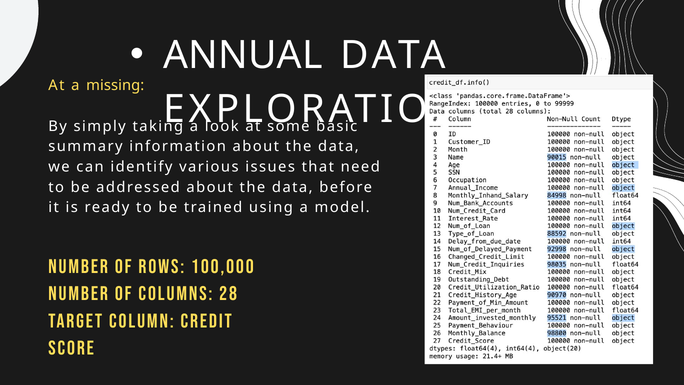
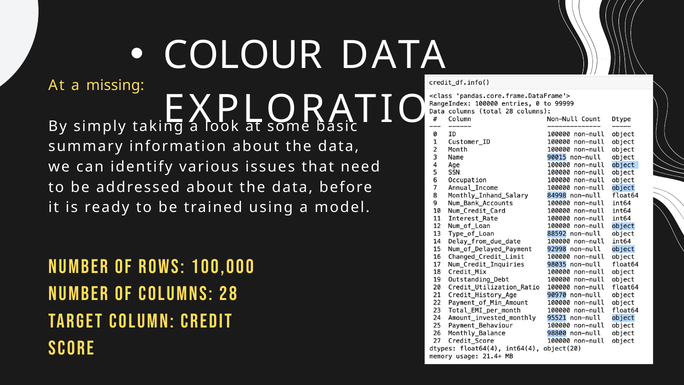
ANNUAL: ANNUAL -> COLOUR
